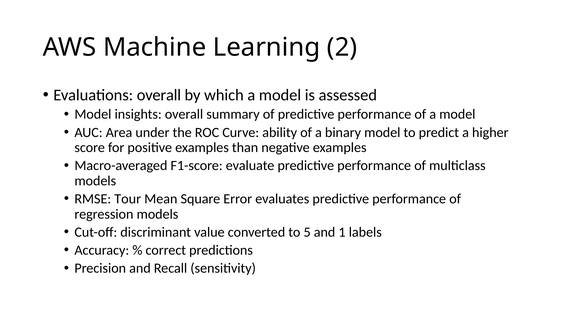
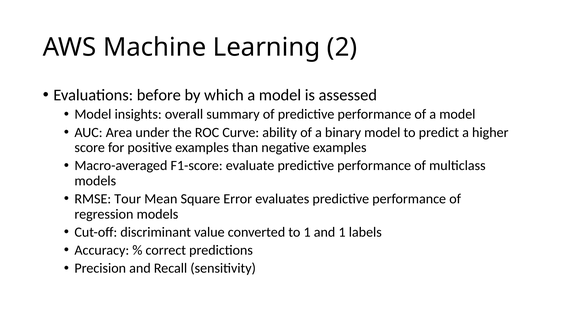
Evaluations overall: overall -> before
to 5: 5 -> 1
